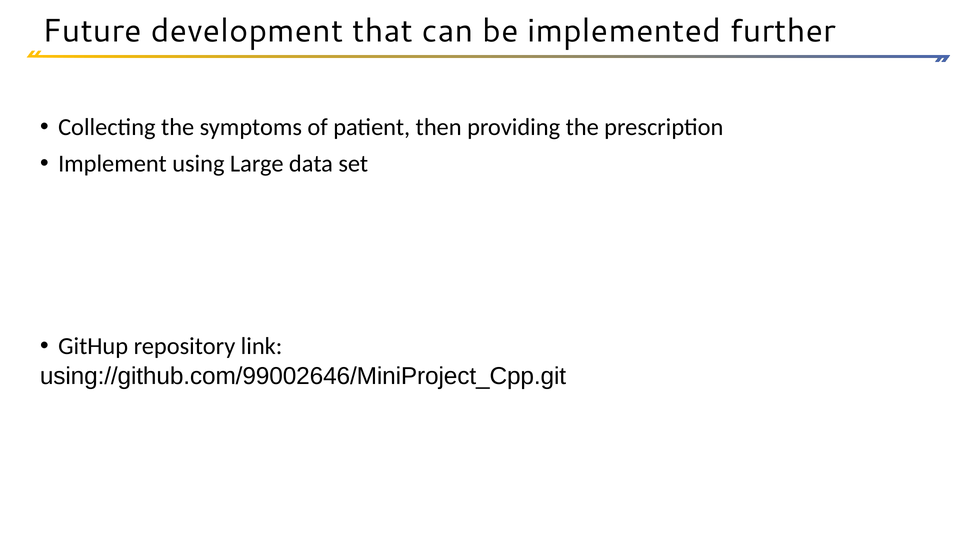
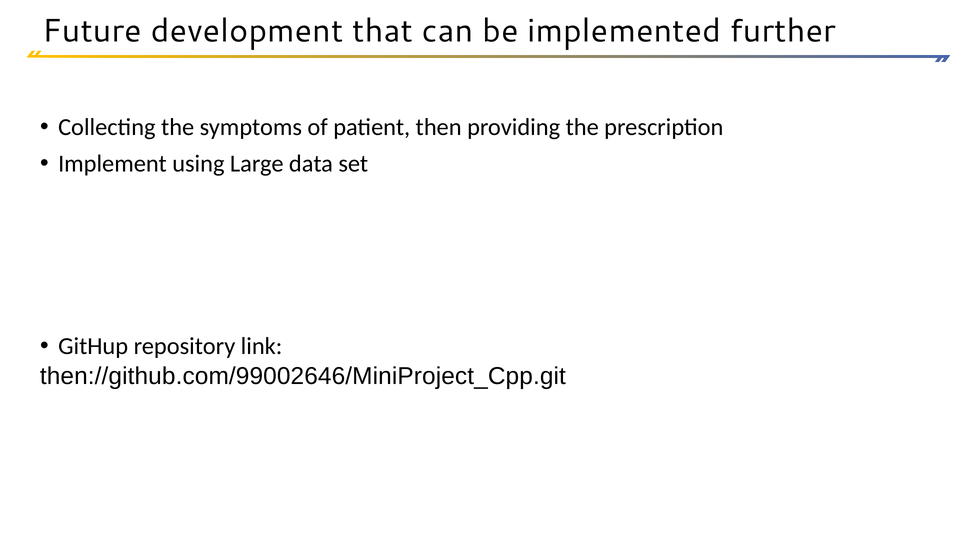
using://github.com/99002646/MiniProject_Cpp.git: using://github.com/99002646/MiniProject_Cpp.git -> then://github.com/99002646/MiniProject_Cpp.git
